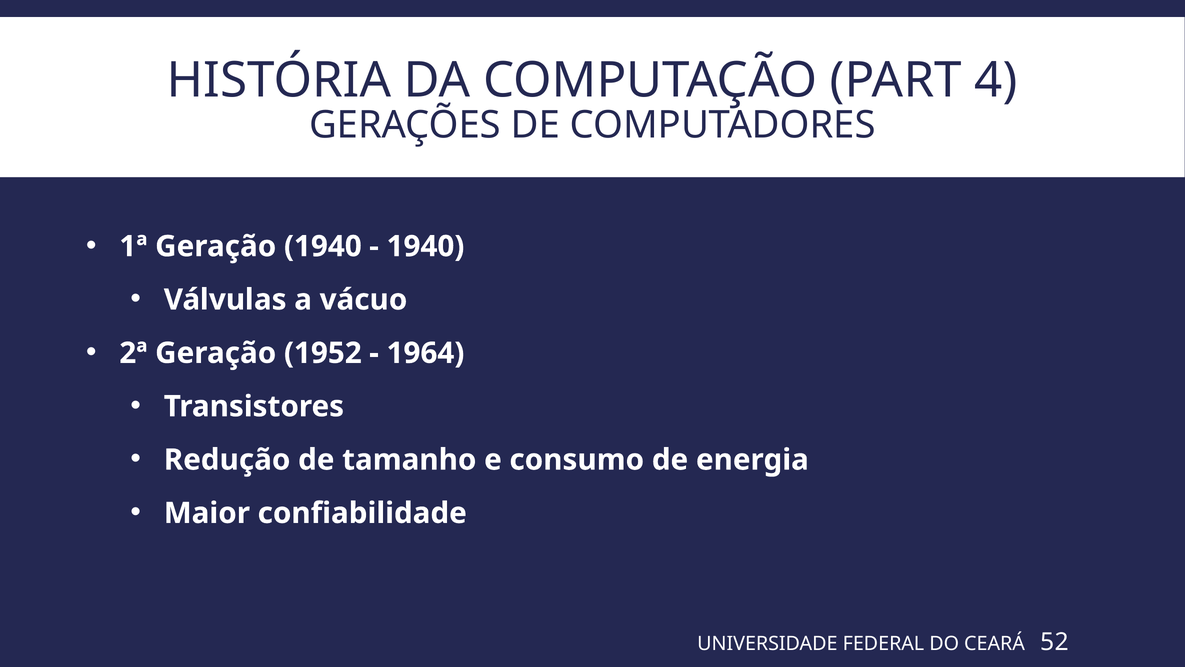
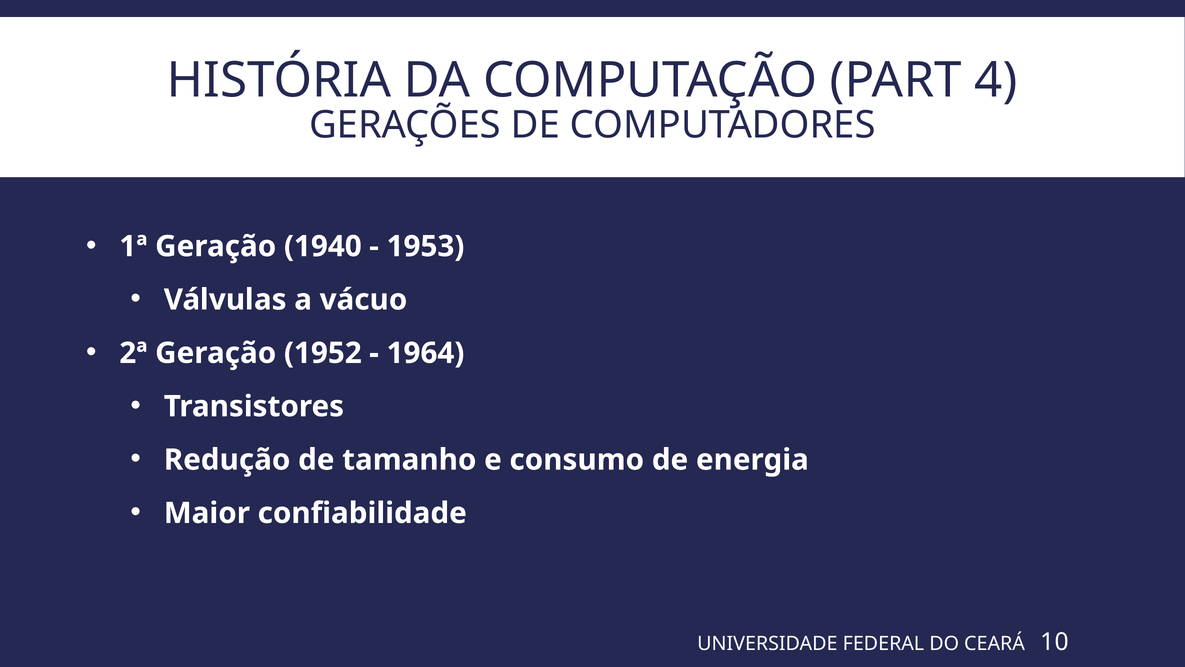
1940 at (425, 246): 1940 -> 1953
52: 52 -> 10
